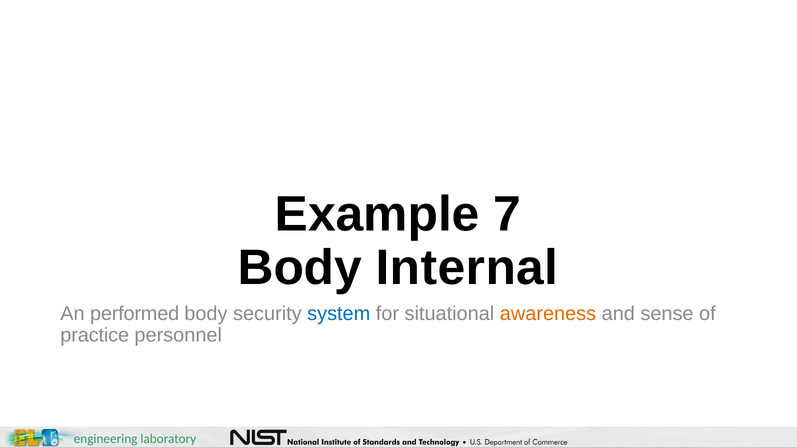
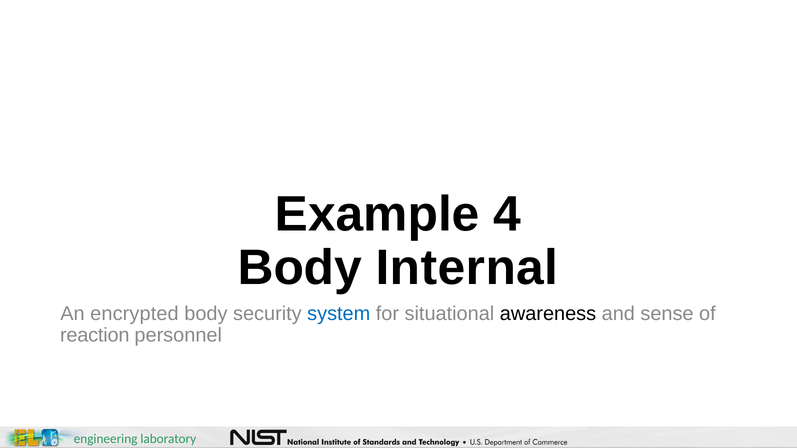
7: 7 -> 4
performed: performed -> encrypted
awareness colour: orange -> black
practice: practice -> reaction
